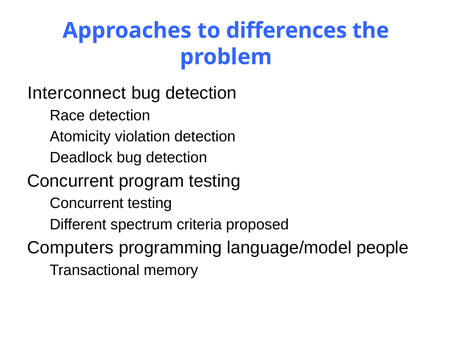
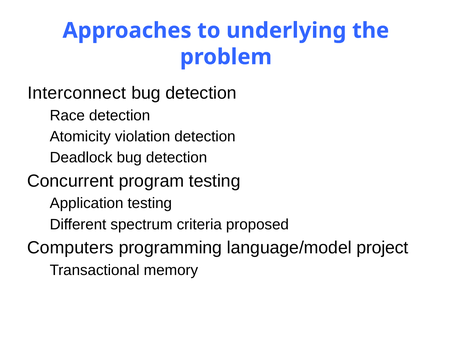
differences: differences -> underlying
Concurrent at (87, 203): Concurrent -> Application
people: people -> project
